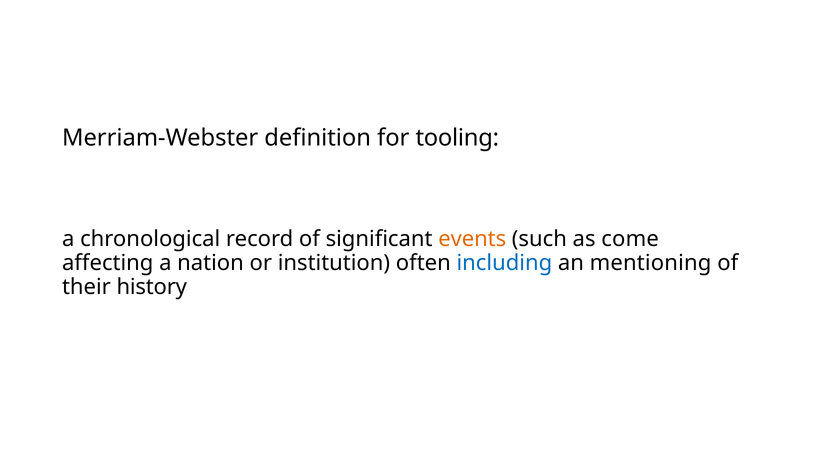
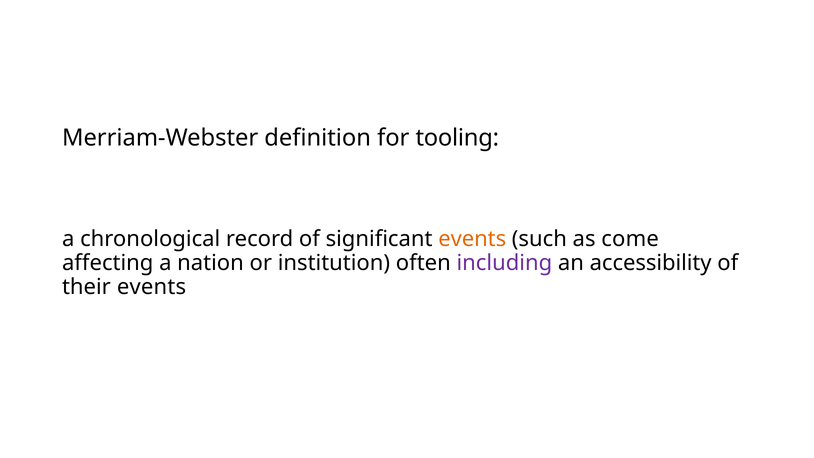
including colour: blue -> purple
mentioning: mentioning -> accessibility
their history: history -> events
